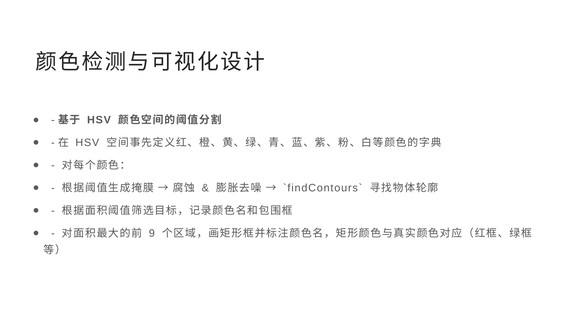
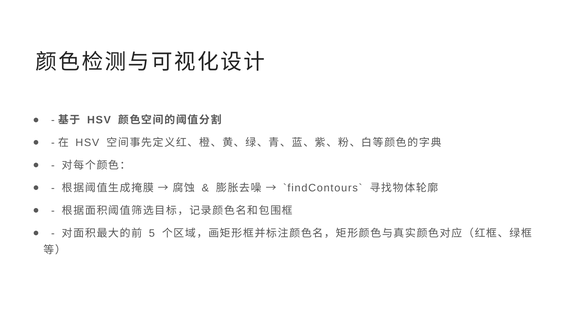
9: 9 -> 5
